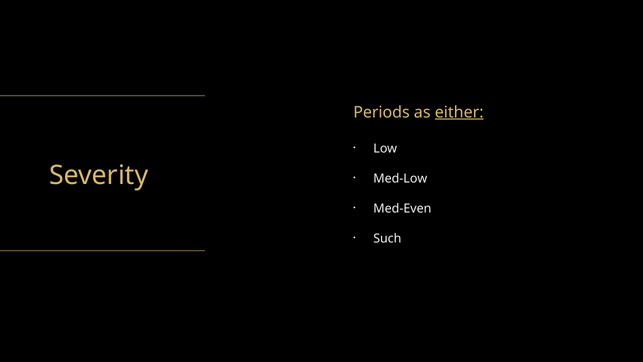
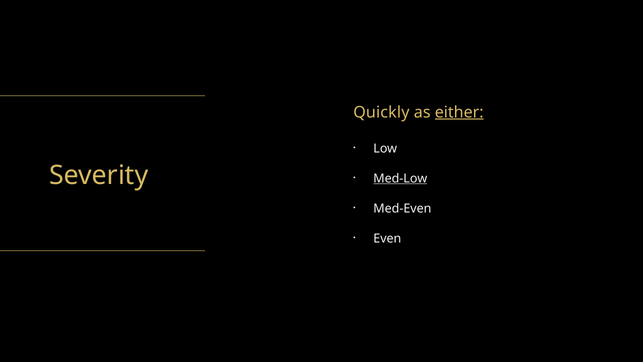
Periods: Periods -> Quickly
Med-Low underline: none -> present
Such: Such -> Even
